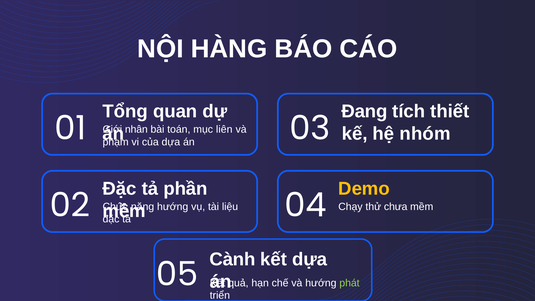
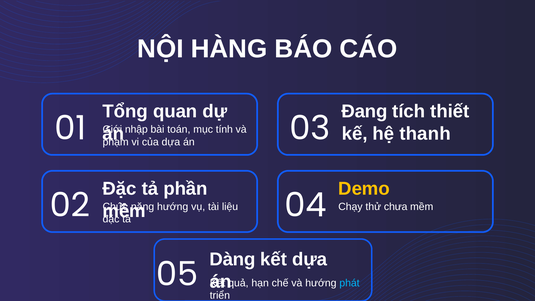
nhân: nhân -> nhập
liên: liên -> tính
nhóm: nhóm -> thanh
Cành: Cành -> Dàng
phát colour: light green -> light blue
